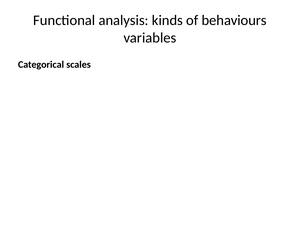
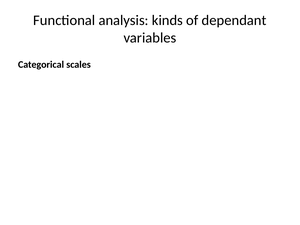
behaviours: behaviours -> dependant
